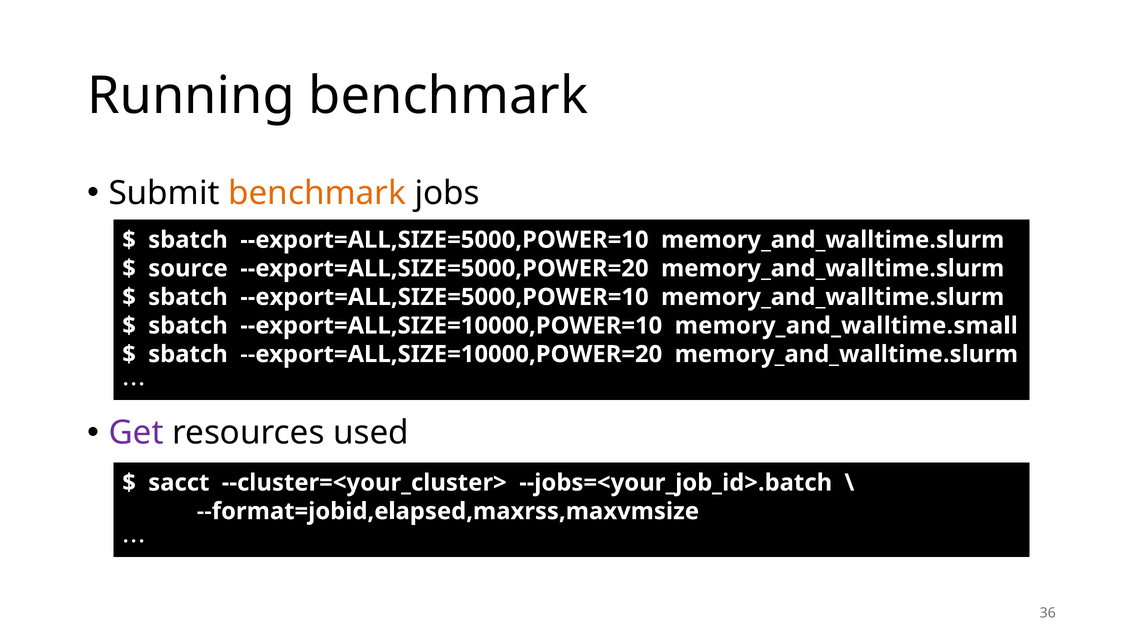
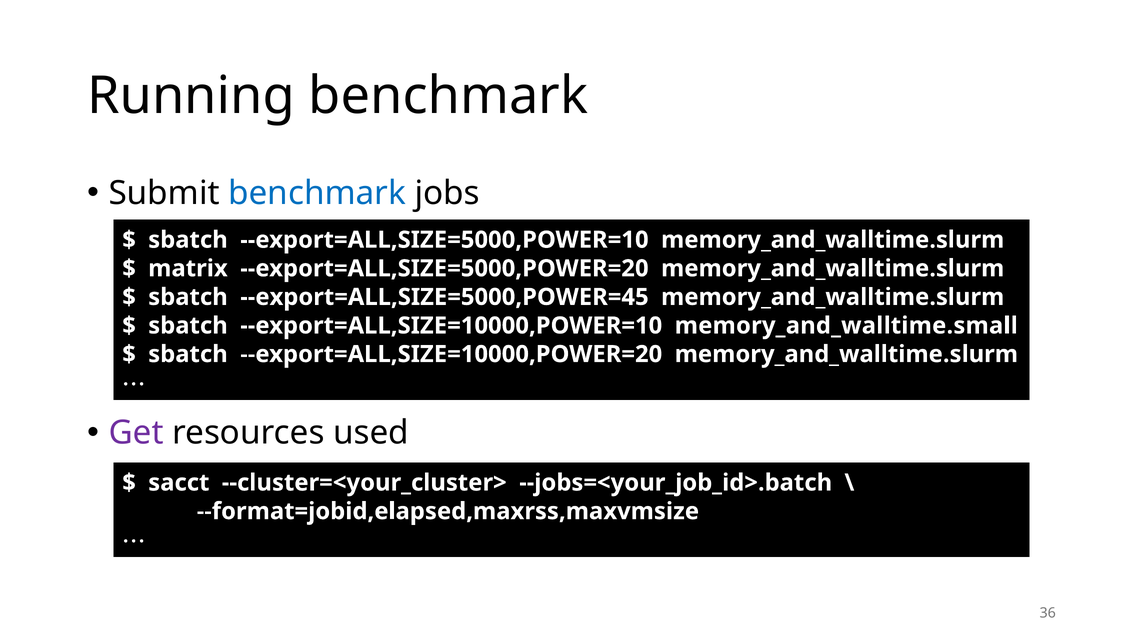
benchmark at (317, 193) colour: orange -> blue
source: source -> matrix
--export=ALL,SIZE=5000,POWER=10 at (444, 297): --export=ALL,SIZE=5000,POWER=10 -> --export=ALL,SIZE=5000,POWER=45
